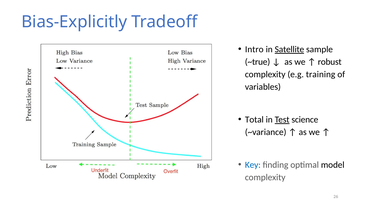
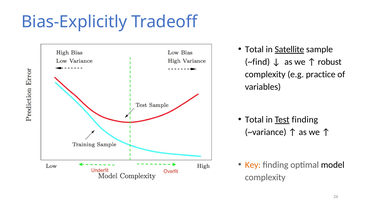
Intro at (254, 49): Intro -> Total
~true: ~true -> ~find
training: training -> practice
Test science: science -> finding
Key colour: blue -> orange
